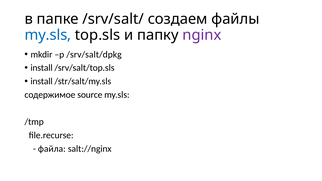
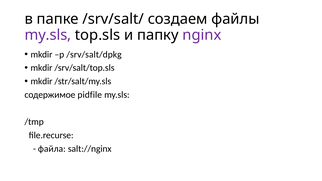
my.sls at (48, 35) colour: blue -> purple
install at (42, 68): install -> mkdir
install at (42, 81): install -> mkdir
source: source -> pidfile
